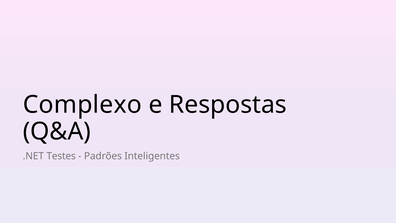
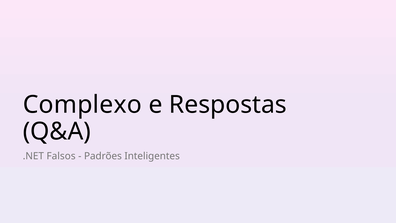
Testes: Testes -> Falsos
